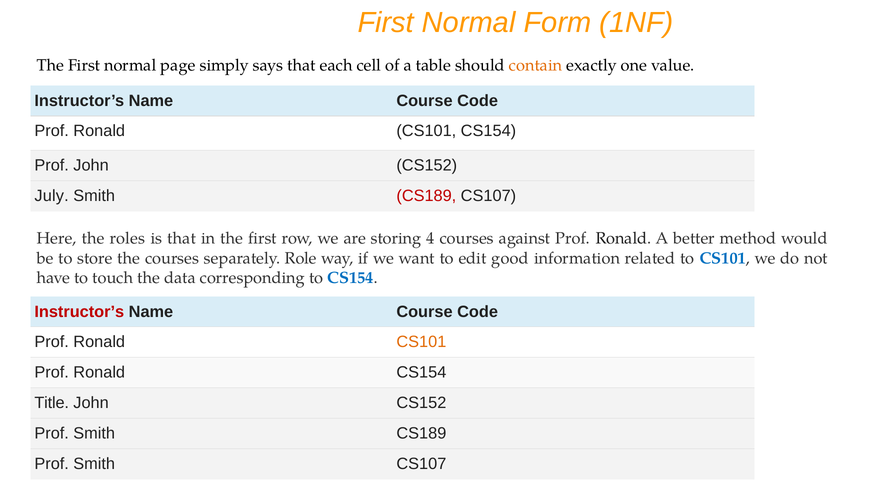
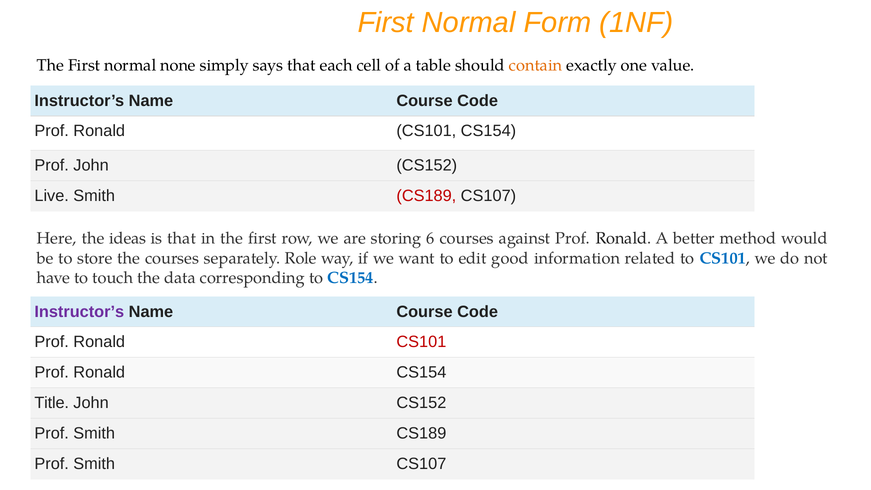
page: page -> none
July: July -> Live
roles: roles -> ideas
4: 4 -> 6
Instructor’s at (79, 312) colour: red -> purple
CS101 at (421, 342) colour: orange -> red
